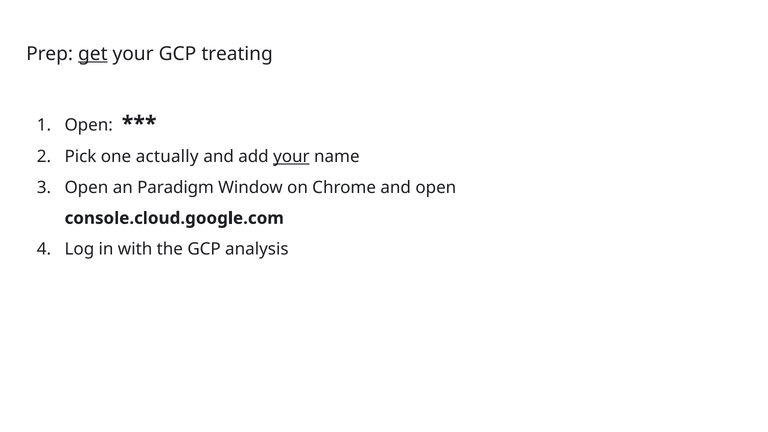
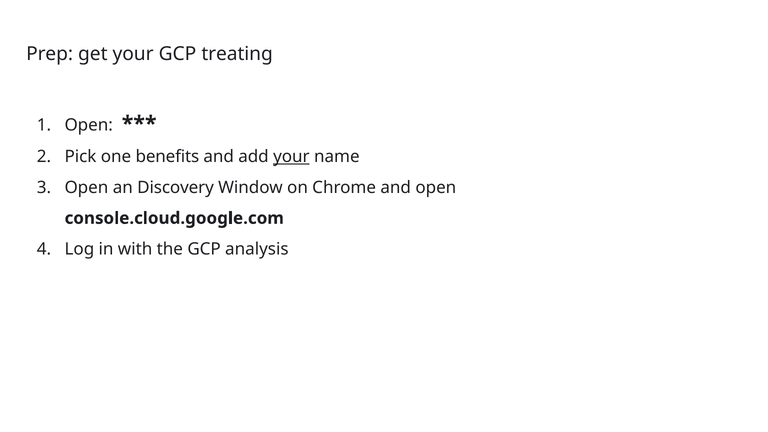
get underline: present -> none
actually: actually -> benefits
Paradigm: Paradigm -> Discovery
